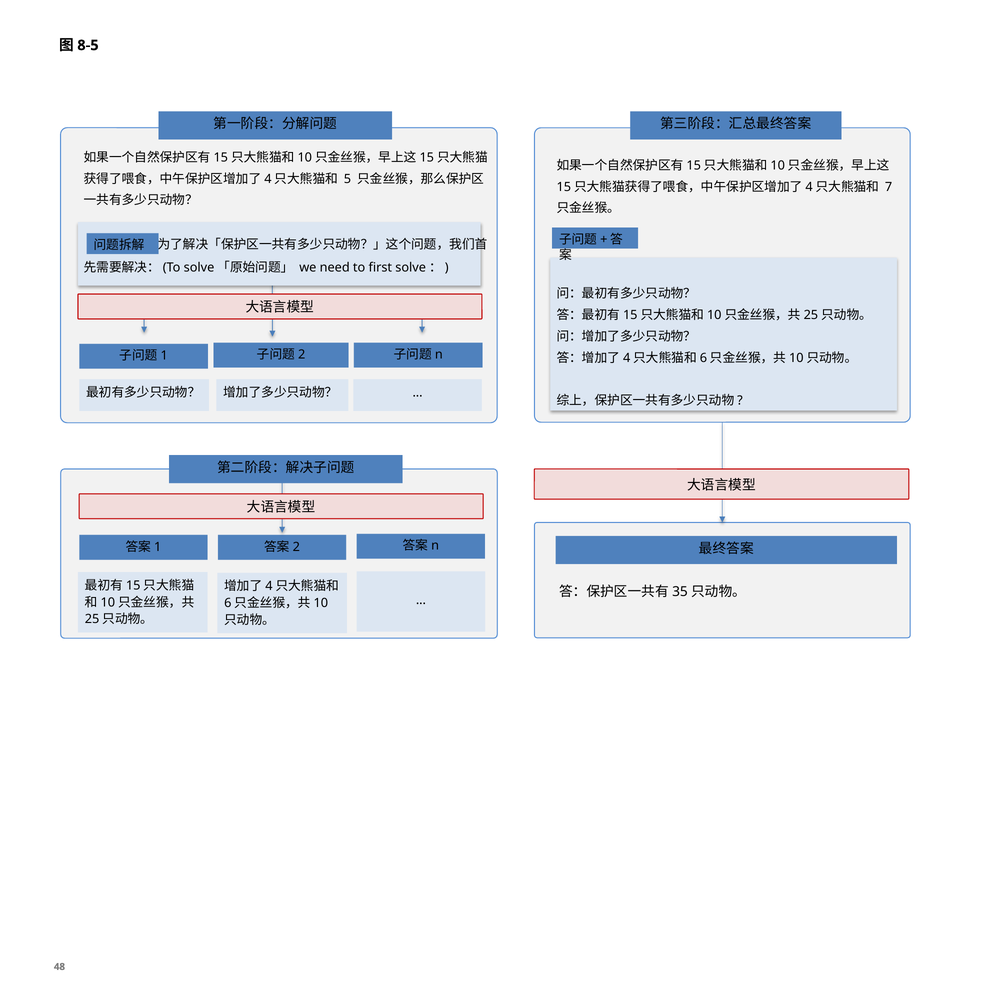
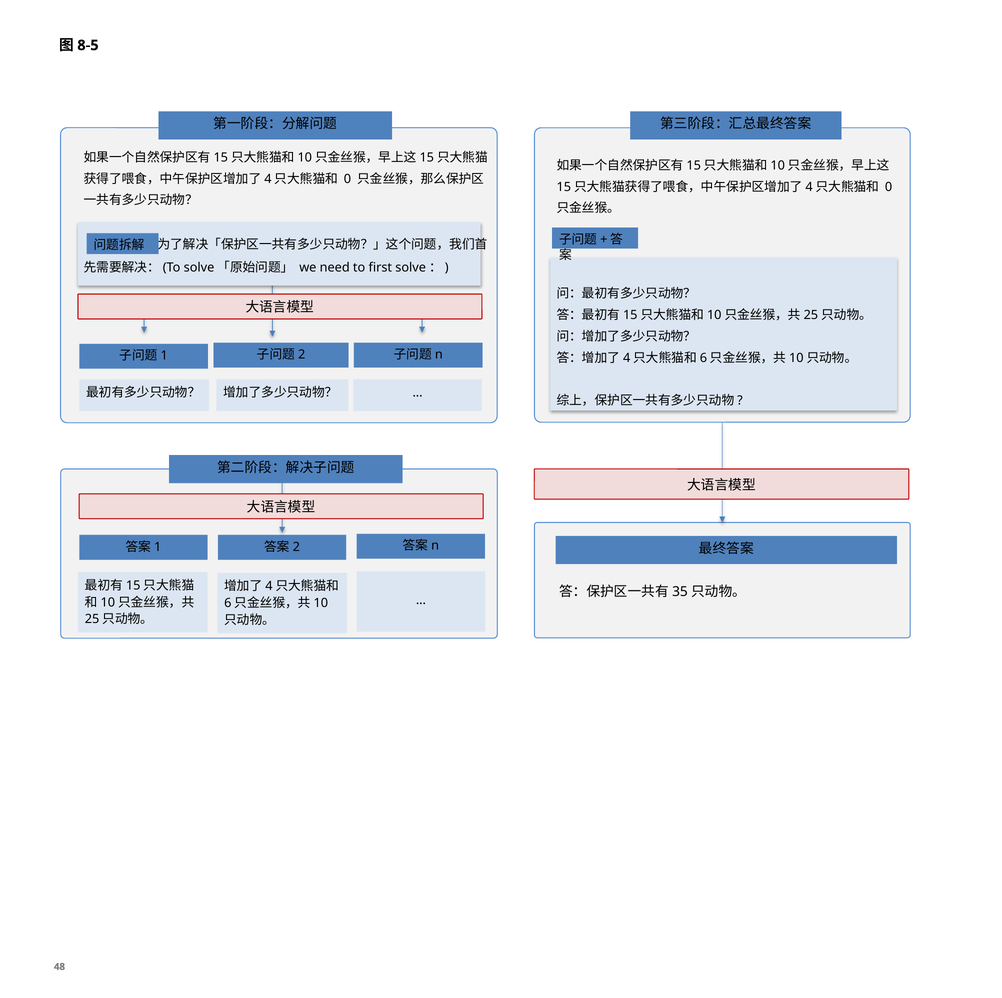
5 at (347, 179): 5 -> 0
7 at (889, 187): 7 -> 0
